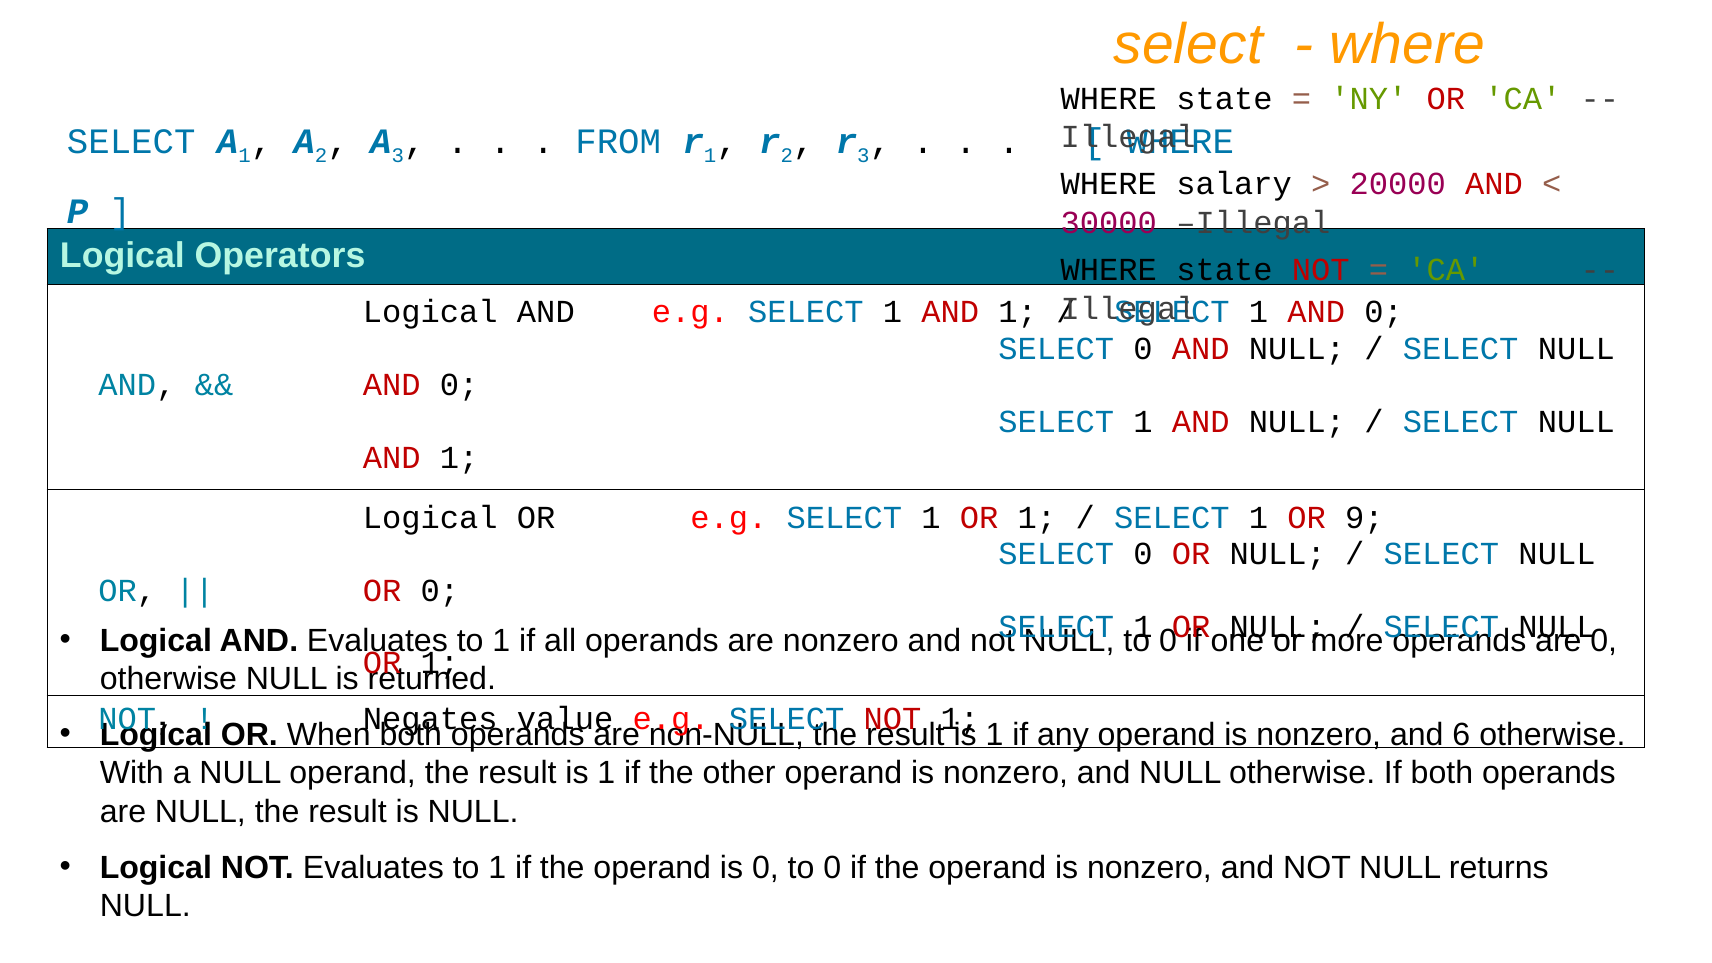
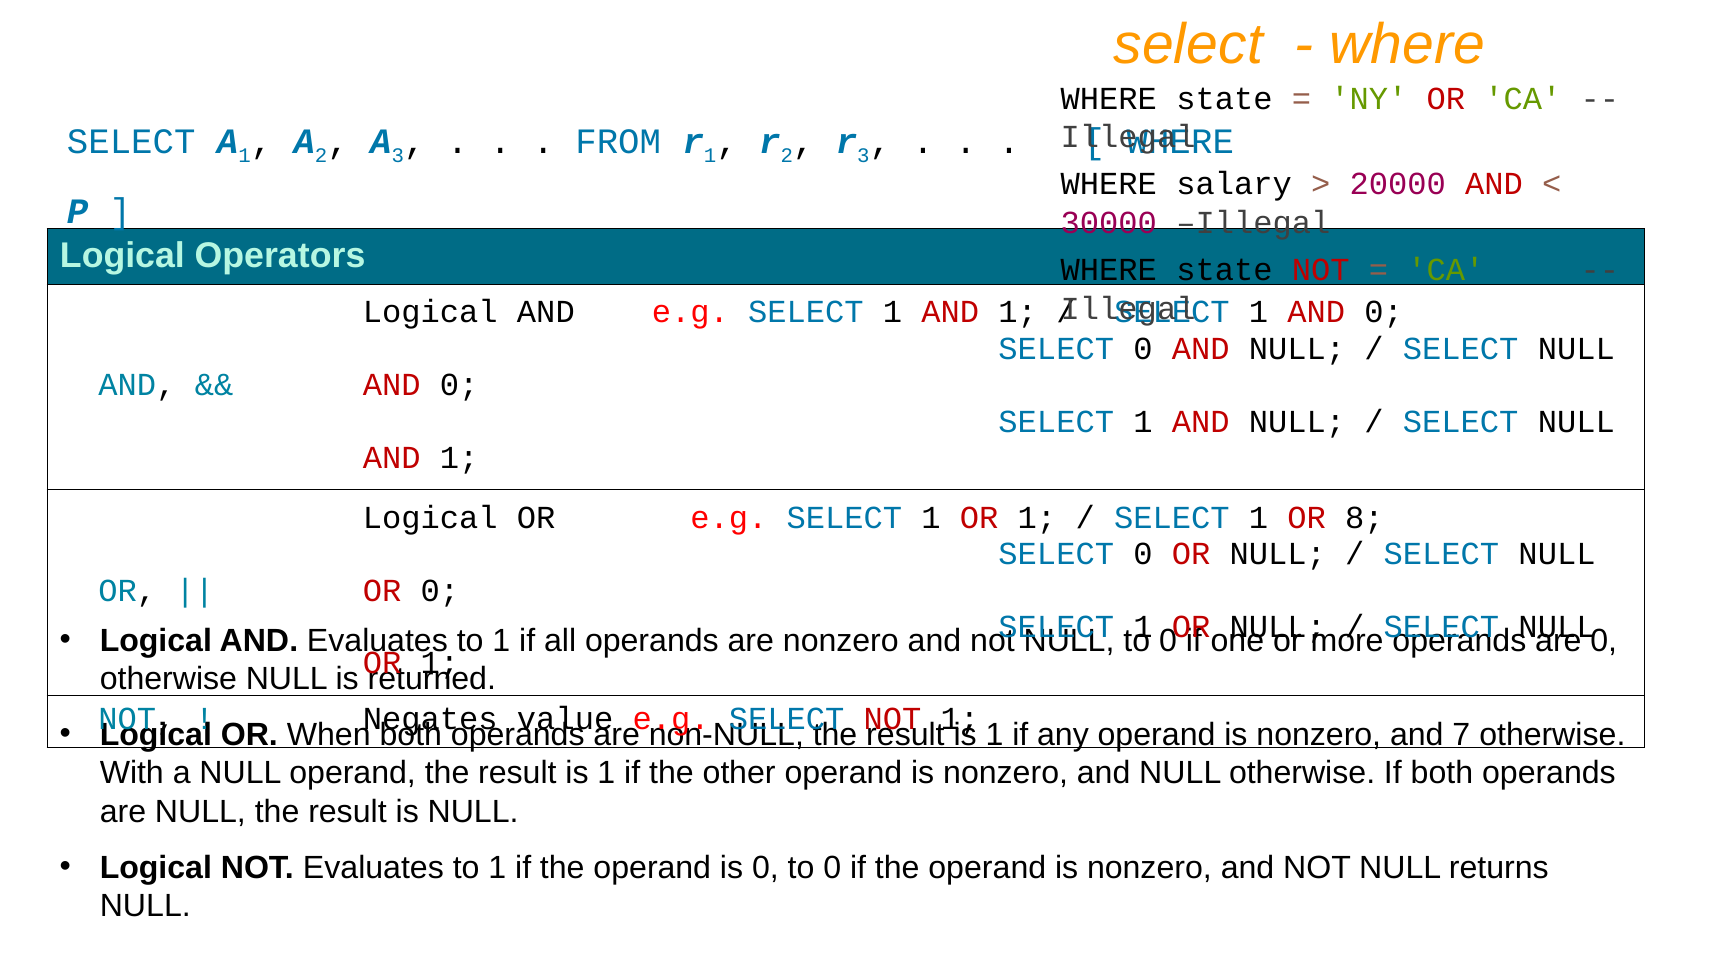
9: 9 -> 8
6: 6 -> 7
